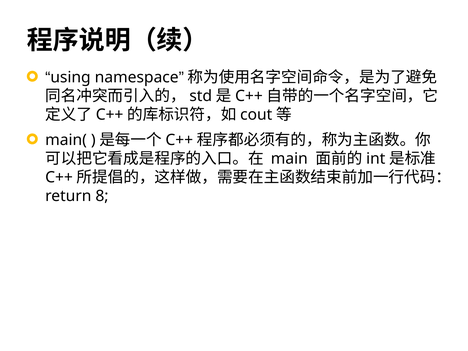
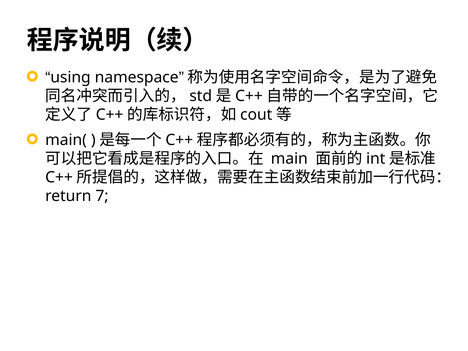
8: 8 -> 7
